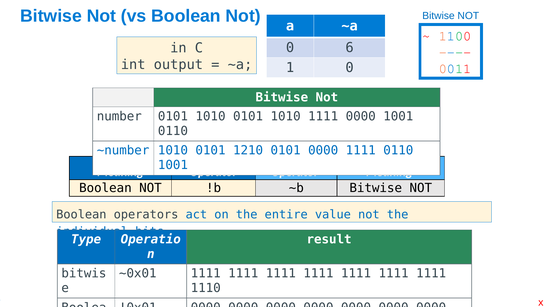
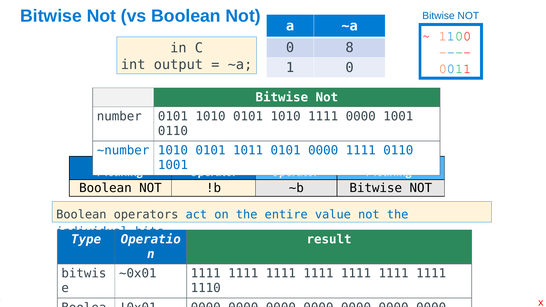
6: 6 -> 8
1210: 1210 -> 1011
